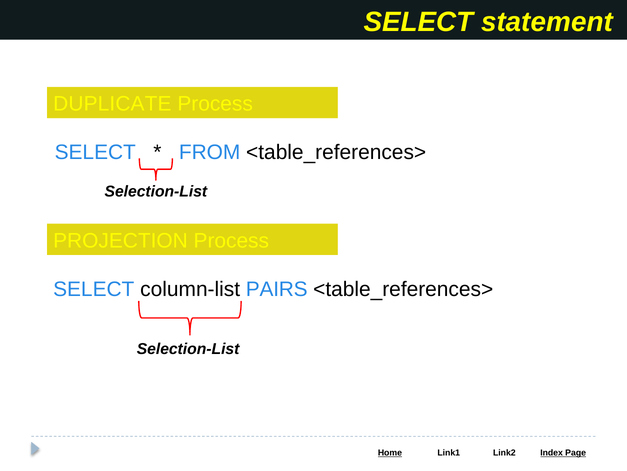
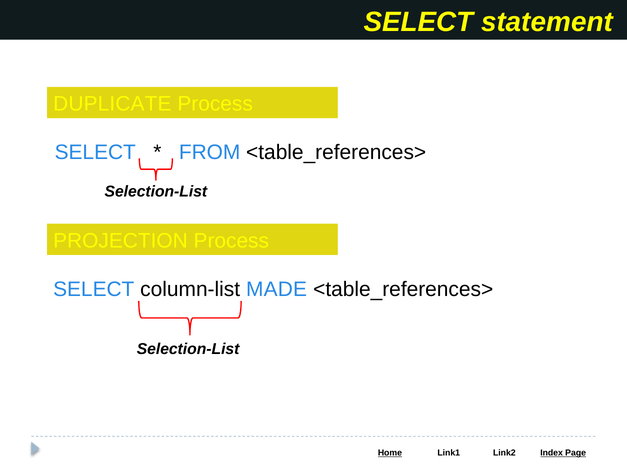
PAIRS: PAIRS -> MADE
